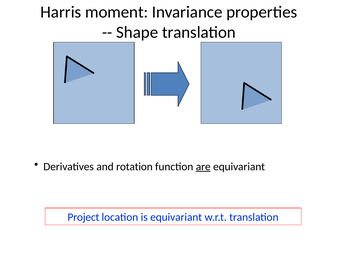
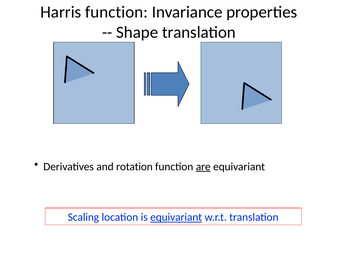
Harris moment: moment -> function
Project: Project -> Scaling
equivariant at (176, 218) underline: none -> present
